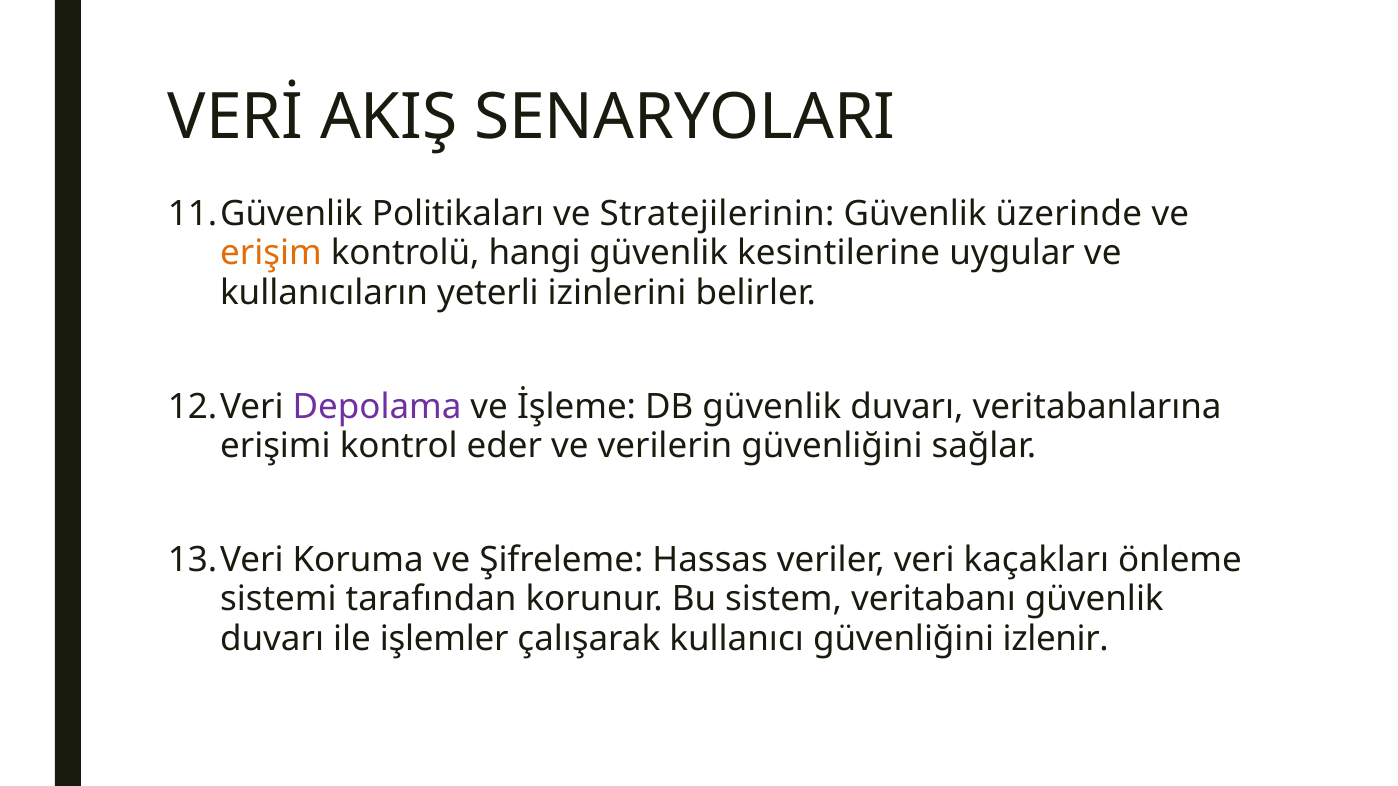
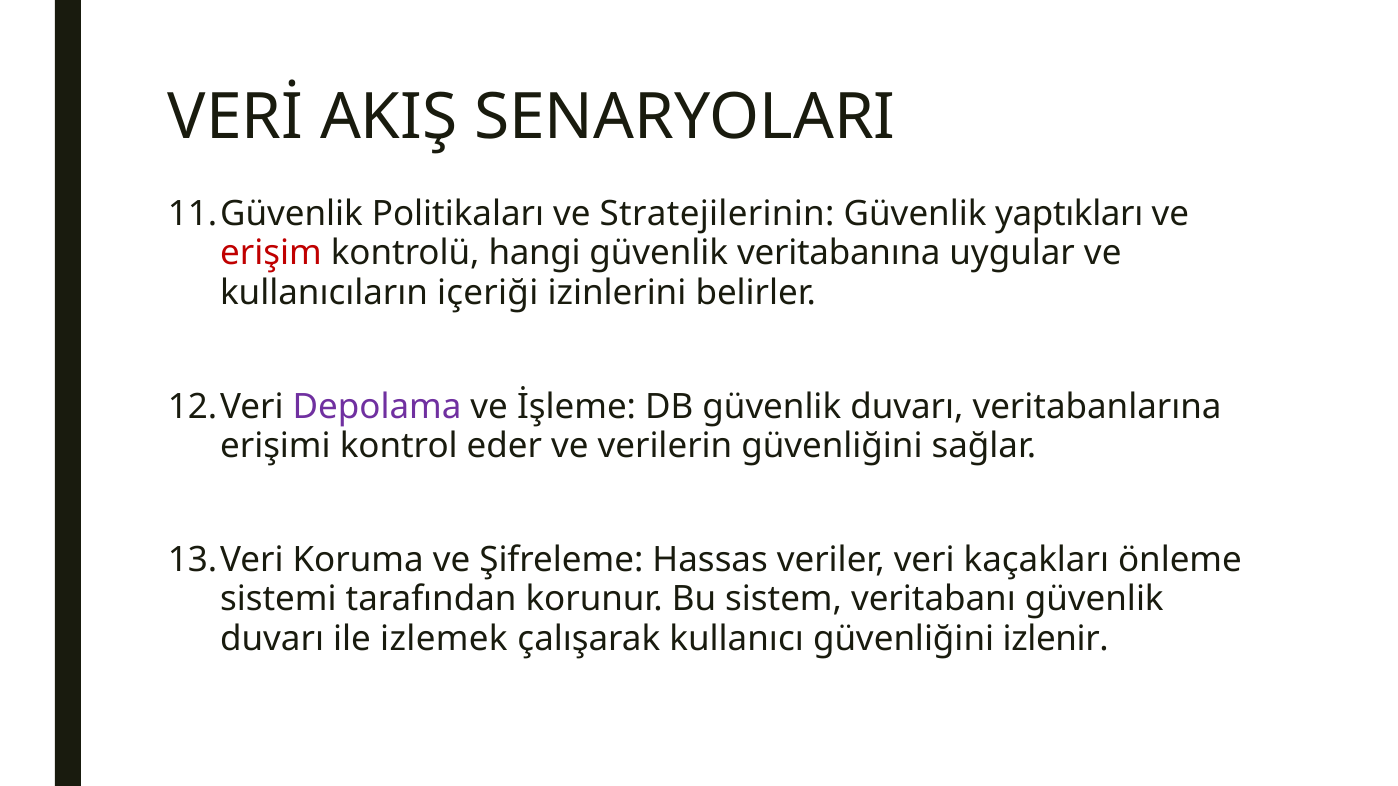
üzerinde: üzerinde -> yaptıkları
erişim colour: orange -> red
kesintilerine: kesintilerine -> veritabanına
yeterli: yeterli -> içeriği
işlemler: işlemler -> izlemek
